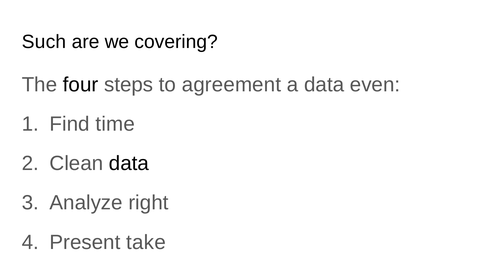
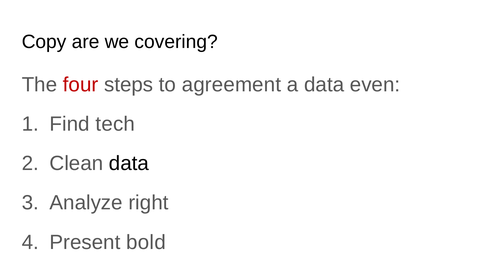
Such: Such -> Copy
four colour: black -> red
time: time -> tech
take: take -> bold
